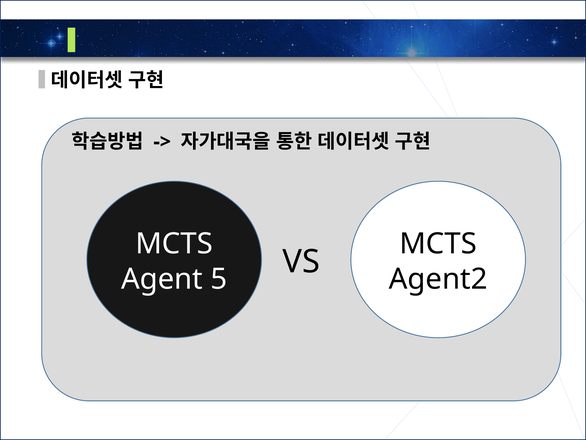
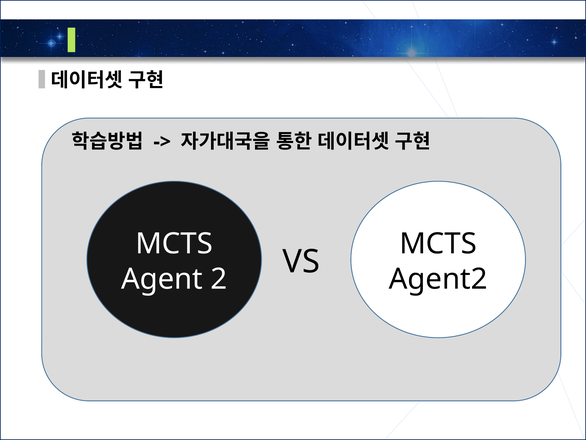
5: 5 -> 2
